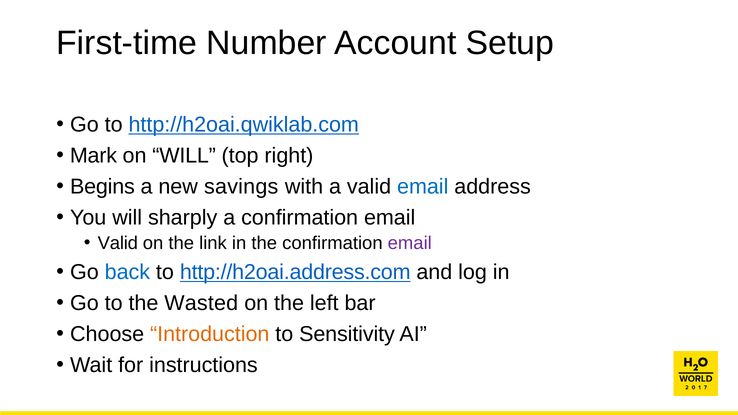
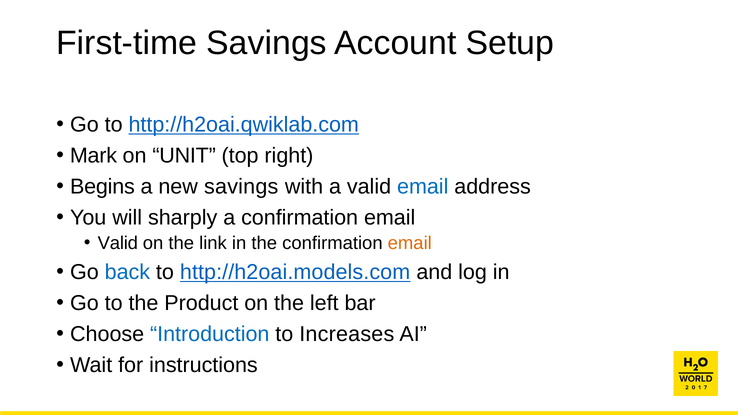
First-time Number: Number -> Savings
on WILL: WILL -> UNIT
email at (410, 243) colour: purple -> orange
http://h2oai.address.com: http://h2oai.address.com -> http://h2oai.models.com
Wasted: Wasted -> Product
Introduction colour: orange -> blue
Sensitivity: Sensitivity -> Increases
